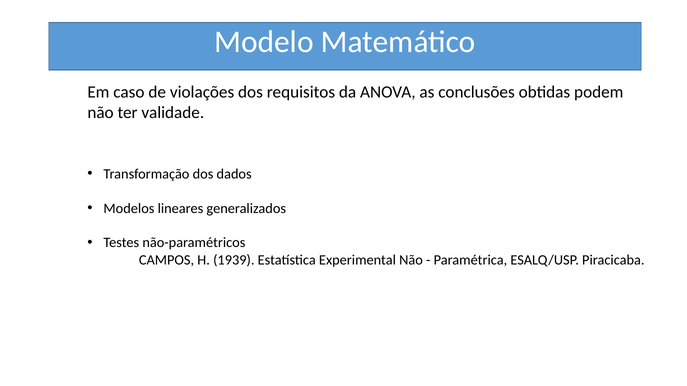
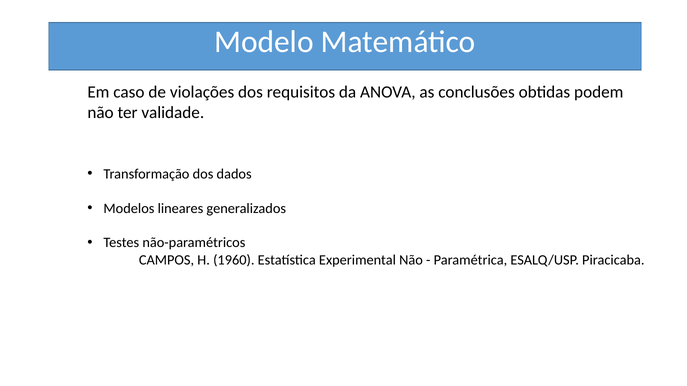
1939: 1939 -> 1960
